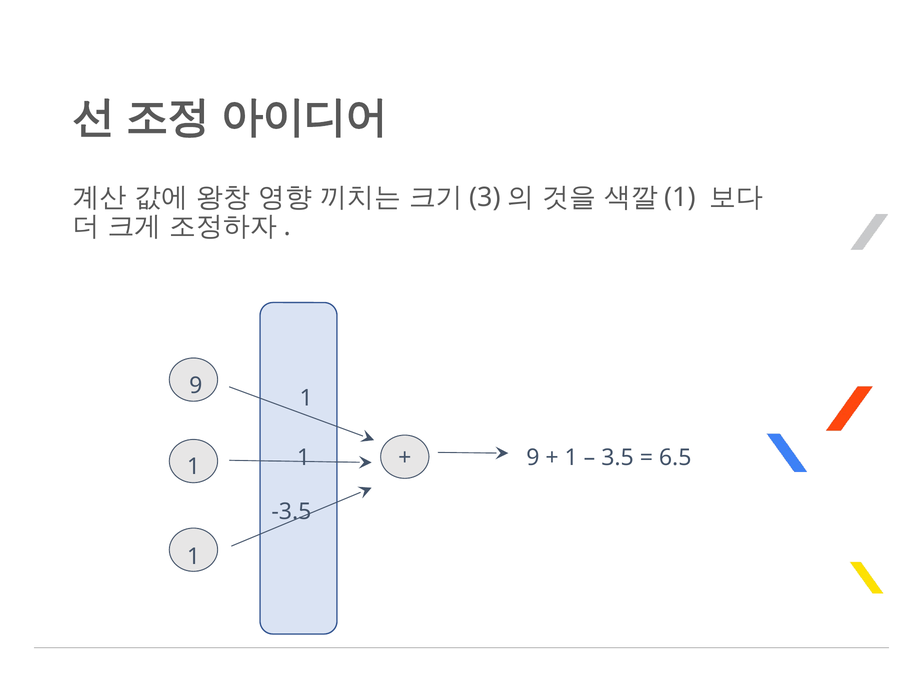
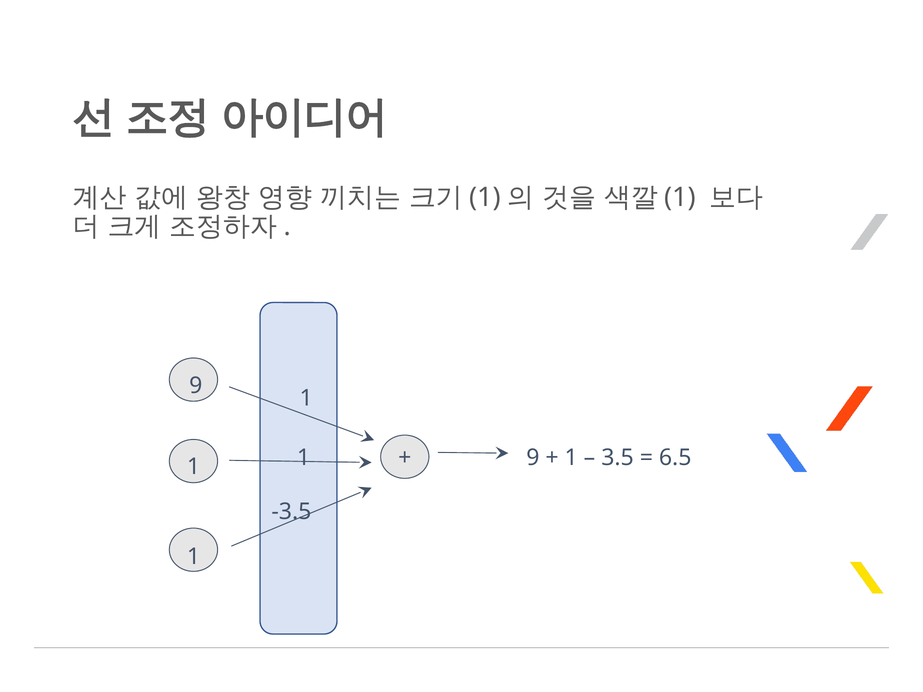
3 at (485, 198): 3 -> 1
